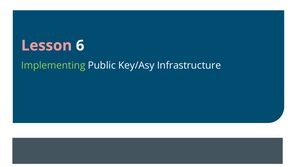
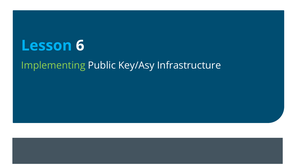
Lesson colour: pink -> light blue
